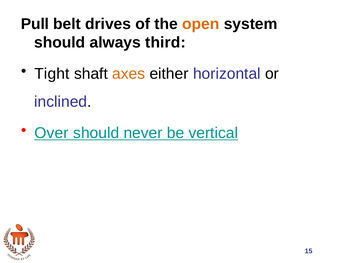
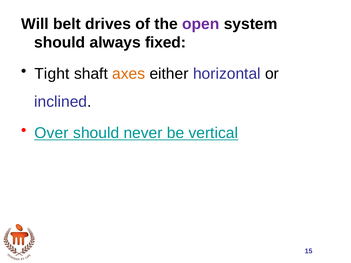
Pull: Pull -> Will
open colour: orange -> purple
third: third -> fixed
